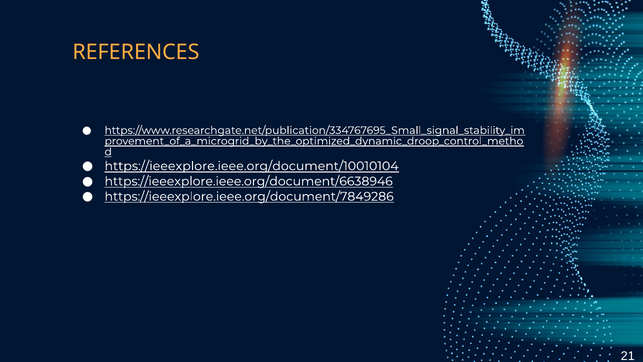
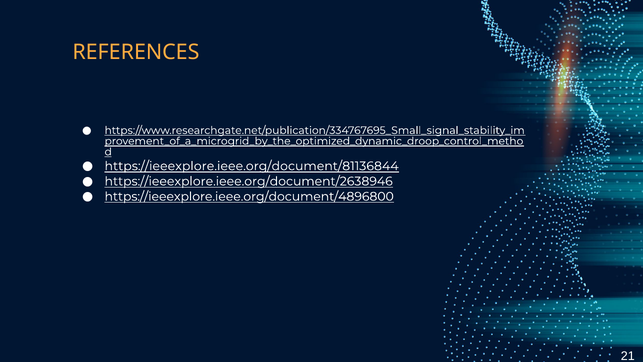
https://ieeexplore.ieee.org/document/10010104: https://ieeexplore.ieee.org/document/10010104 -> https://ieeexplore.ieee.org/document/81136844
https://ieeexplore.ieee.org/document/6638946: https://ieeexplore.ieee.org/document/6638946 -> https://ieeexplore.ieee.org/document/2638946
https://ieeexplore.ieee.org/document/7849286: https://ieeexplore.ieee.org/document/7849286 -> https://ieeexplore.ieee.org/document/4896800
